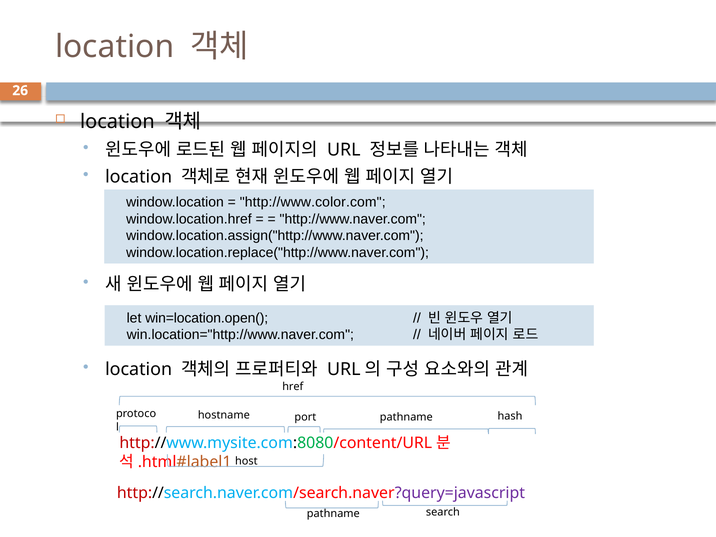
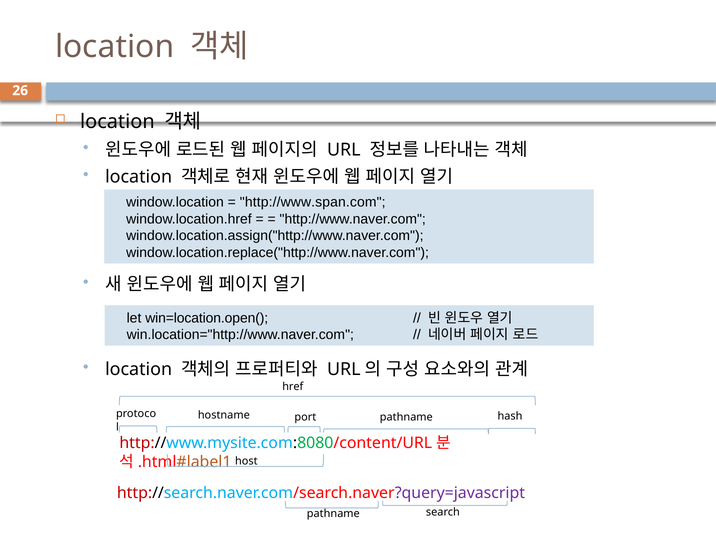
http://www.color.com: http://www.color.com -> http://www.span.com
